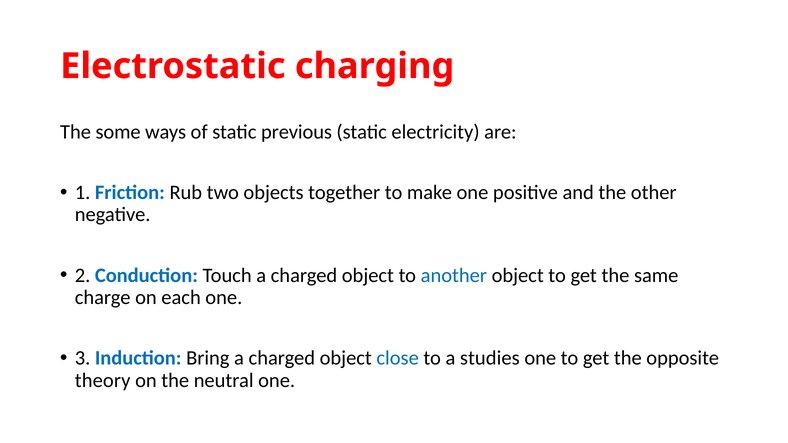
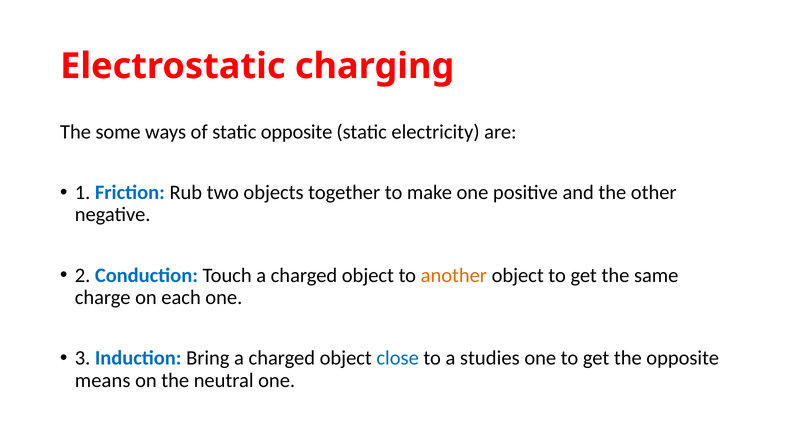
static previous: previous -> opposite
another colour: blue -> orange
theory: theory -> means
